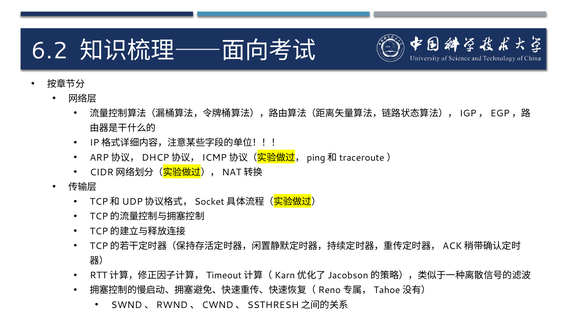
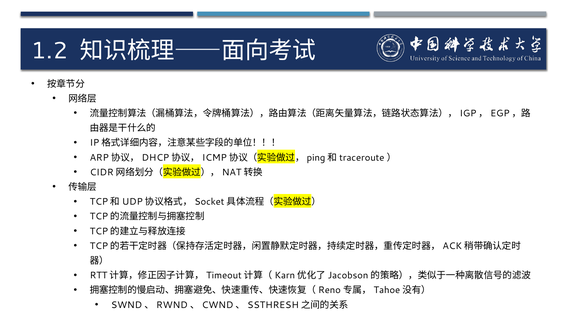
6.2: 6.2 -> 1.2
